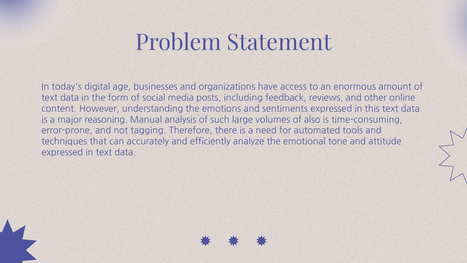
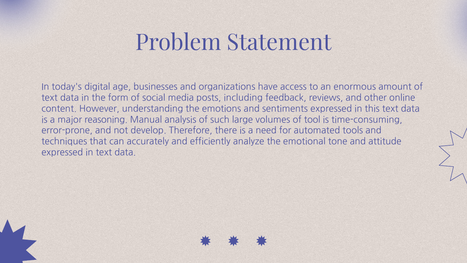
also: also -> tool
tagging: tagging -> develop
